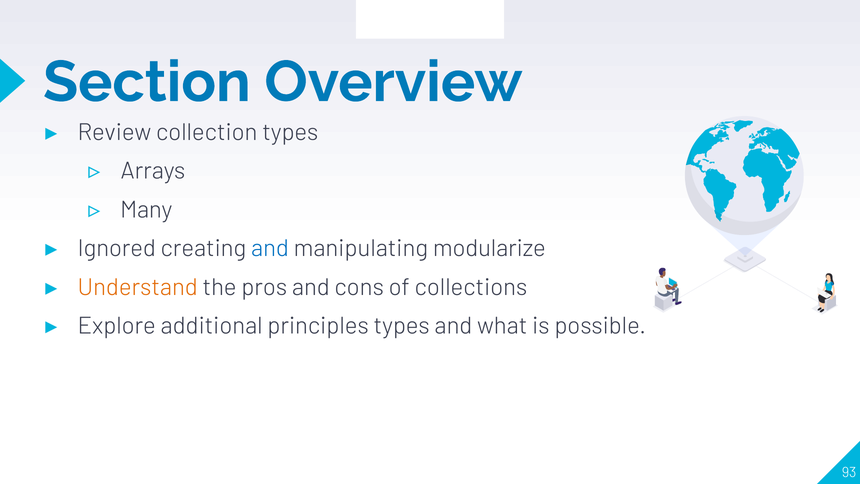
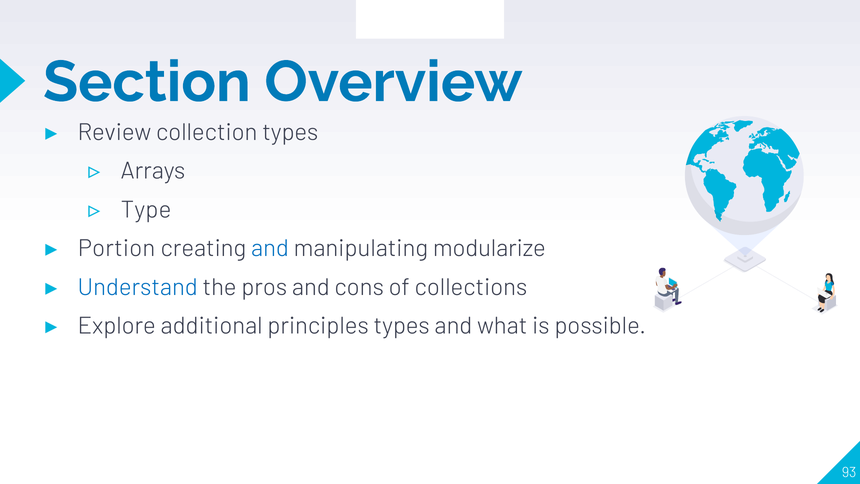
Many: Many -> Type
Ignored: Ignored -> Portion
Understand colour: orange -> blue
